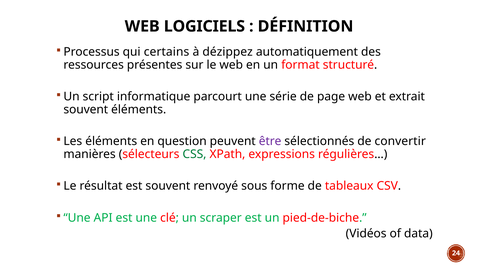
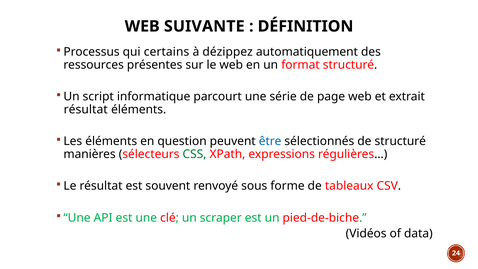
LOGICIELS: LOGICIELS -> SUIVANTE
souvent at (86, 109): souvent -> résultat
être colour: purple -> blue
de convertir: convertir -> structuré
